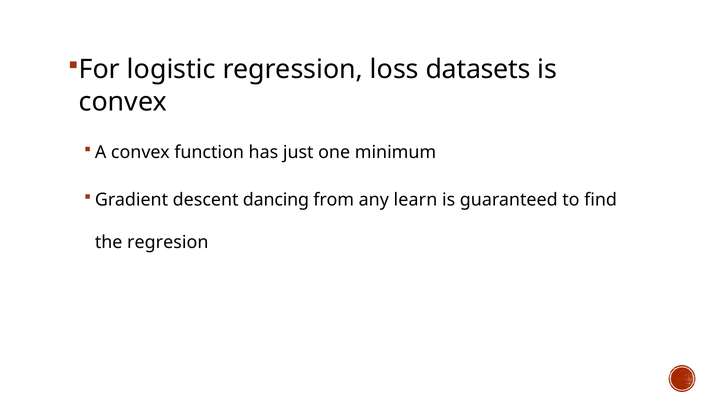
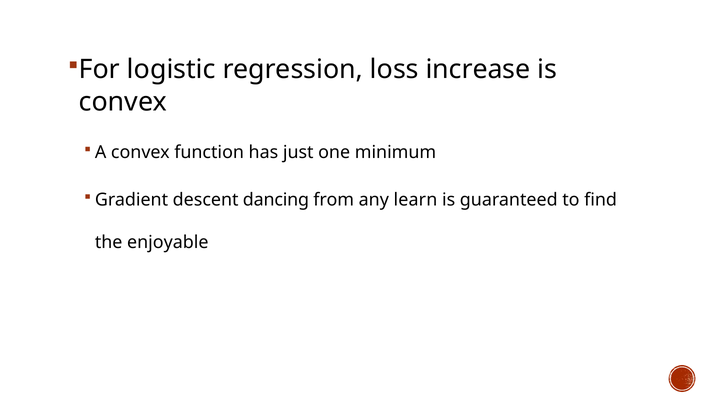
datasets: datasets -> increase
regresion: regresion -> enjoyable
